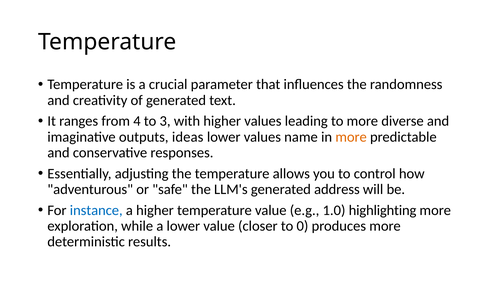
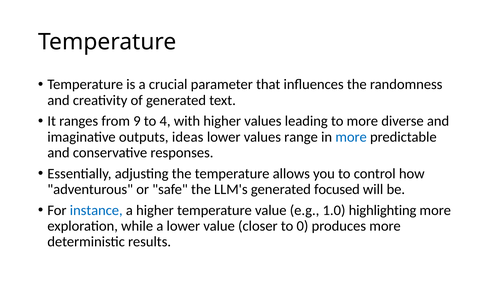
4: 4 -> 9
3: 3 -> 4
name: name -> range
more at (351, 137) colour: orange -> blue
address: address -> focused
